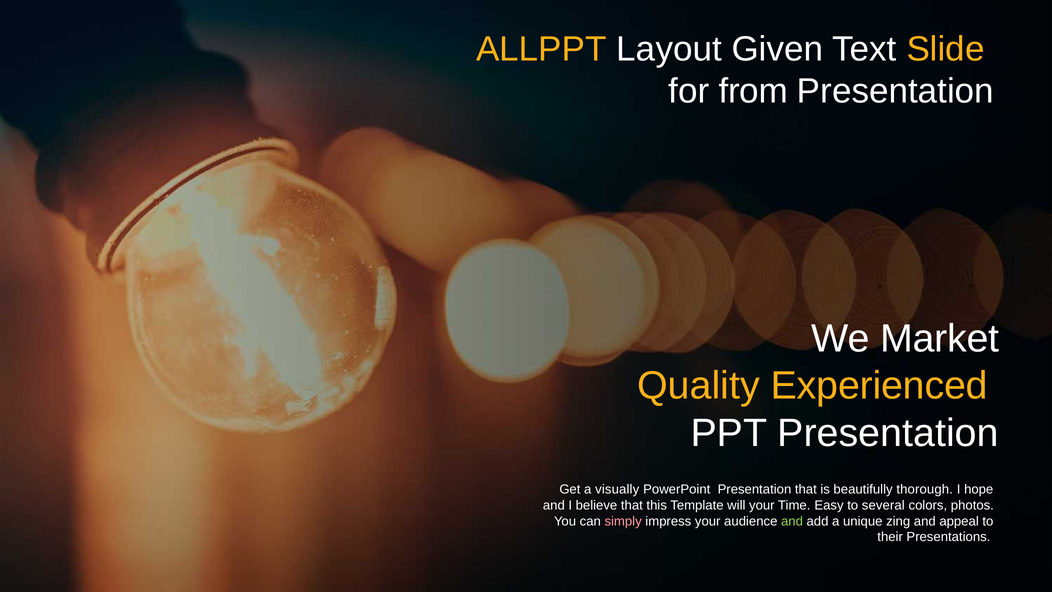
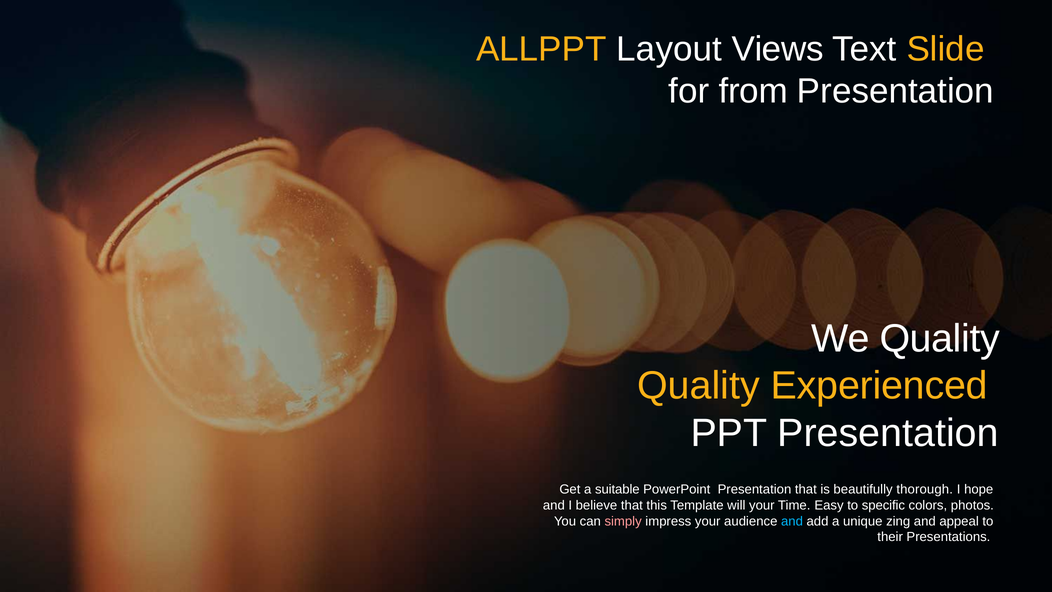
Given: Given -> Views
We Market: Market -> Quality
visually: visually -> suitable
several: several -> specific
and at (792, 521) colour: light green -> light blue
